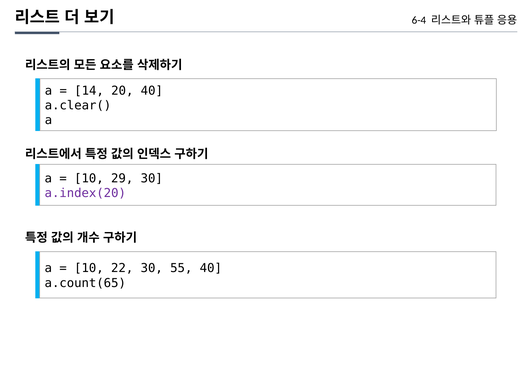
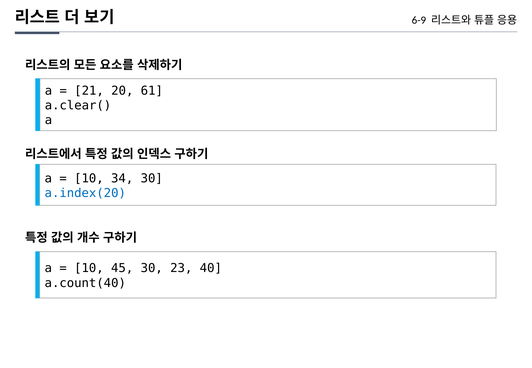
6-4: 6-4 -> 6-9
14: 14 -> 21
20 40: 40 -> 61
29: 29 -> 34
a.index(20 colour: purple -> blue
22: 22 -> 45
55: 55 -> 23
a.count(65: a.count(65 -> a.count(40
